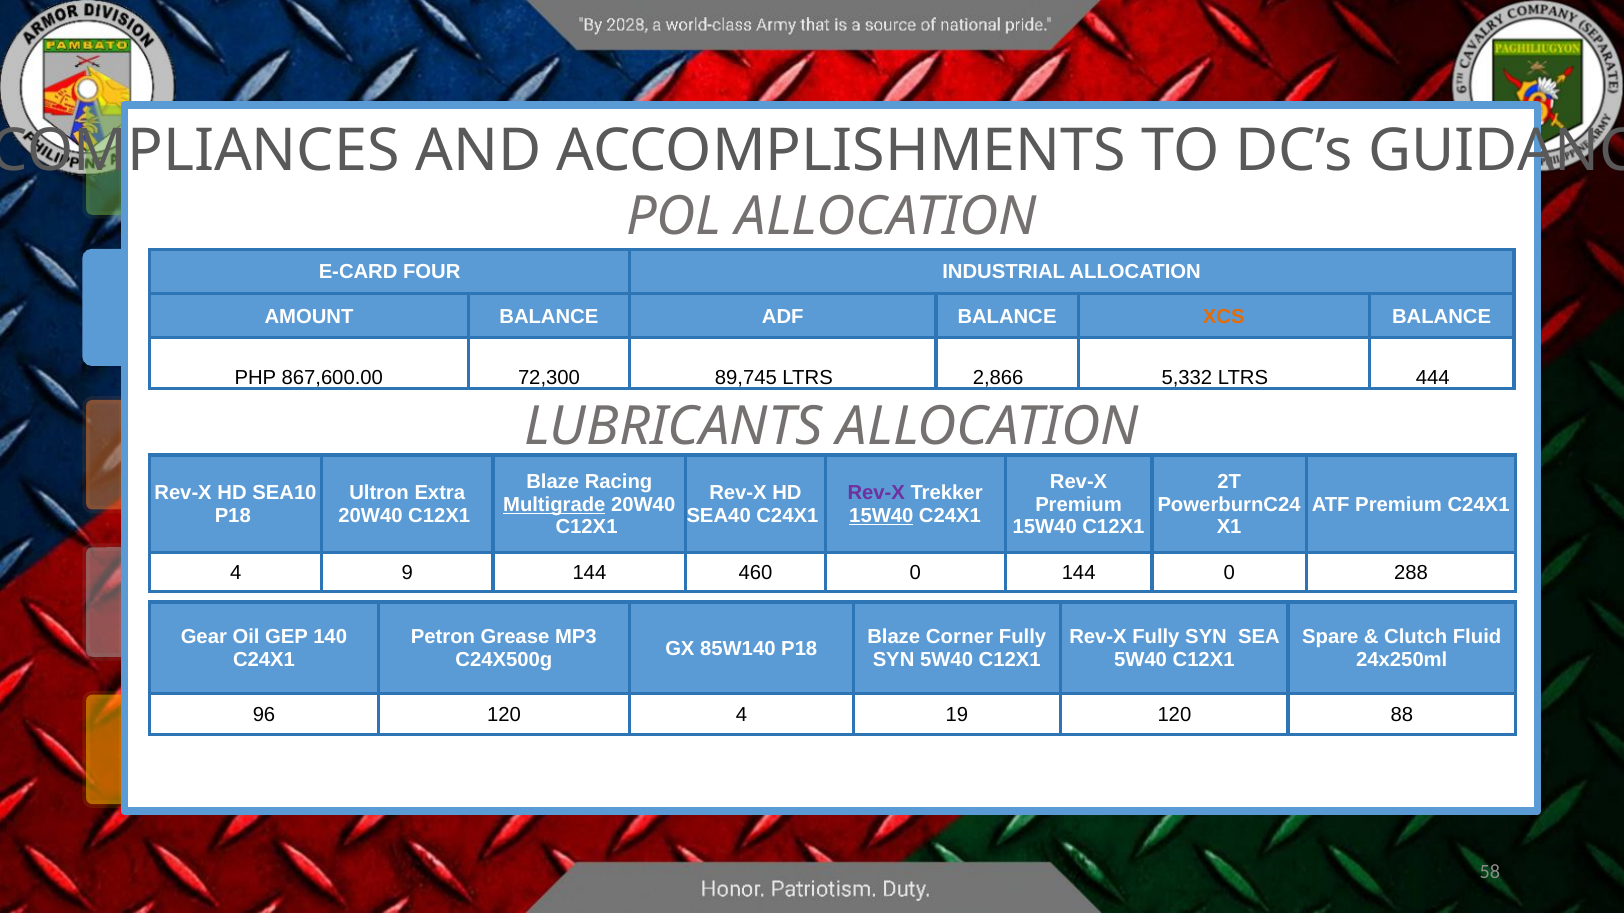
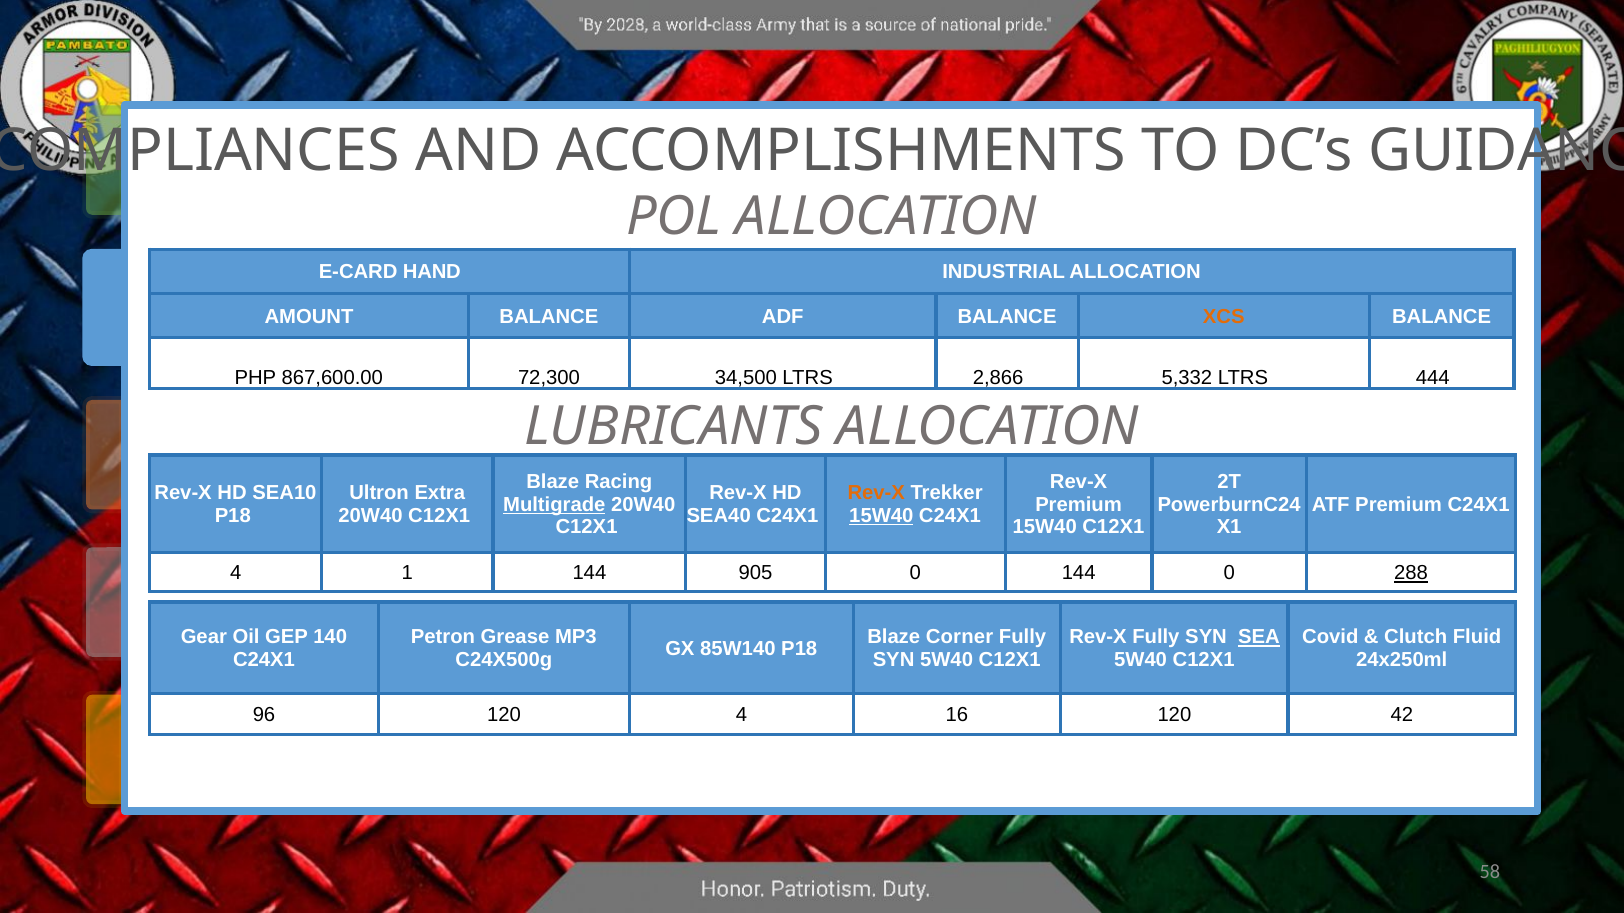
FOUR: FOUR -> HAND
89,745: 89,745 -> 34,500
Rev-X at (876, 493) colour: purple -> orange
9: 9 -> 1
460: 460 -> 905
288 underline: none -> present
SEA underline: none -> present
Spare: Spare -> Covid
19: 19 -> 16
88: 88 -> 42
